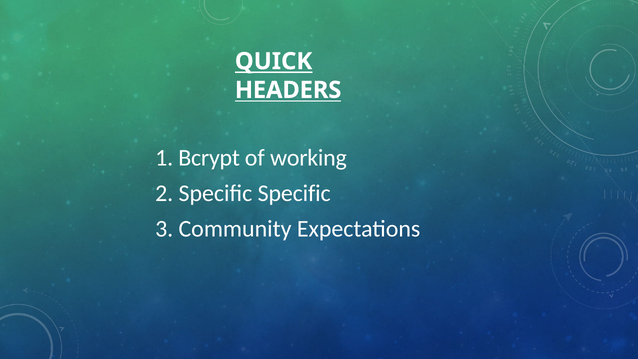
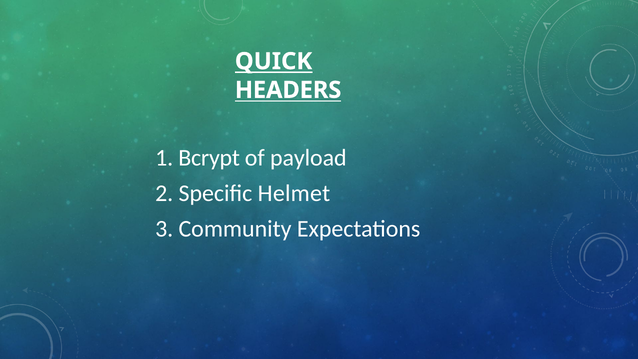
working: working -> payload
Specific Specific: Specific -> Helmet
